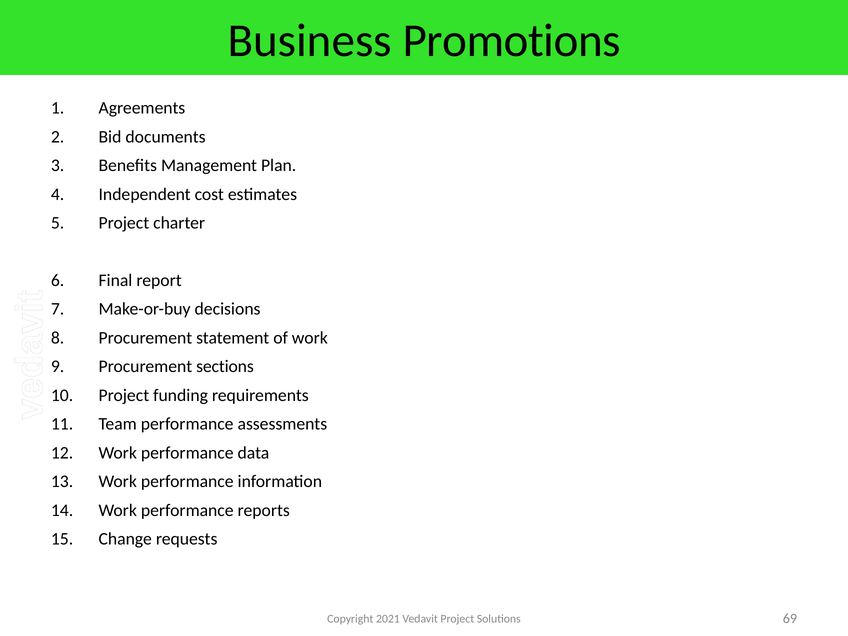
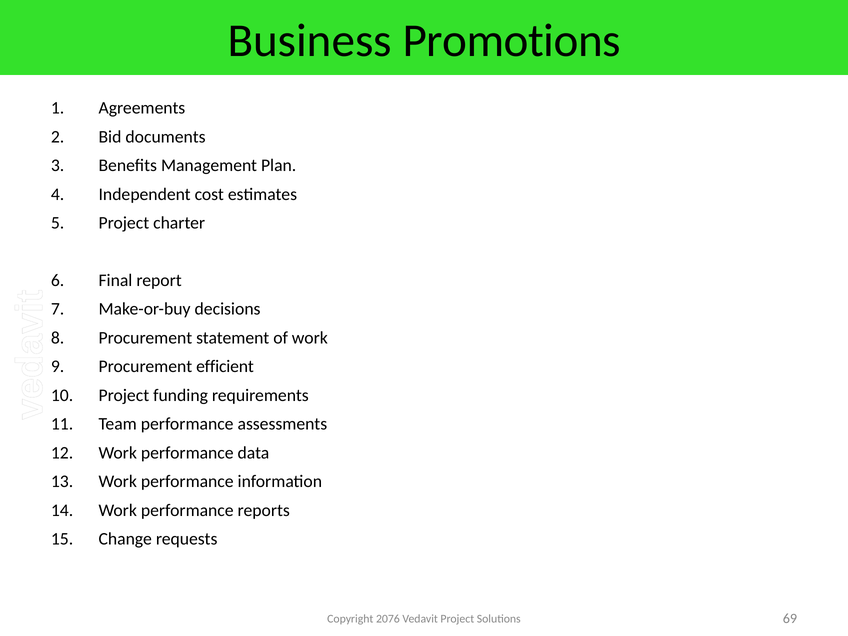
sections: sections -> efficient
2021: 2021 -> 2076
